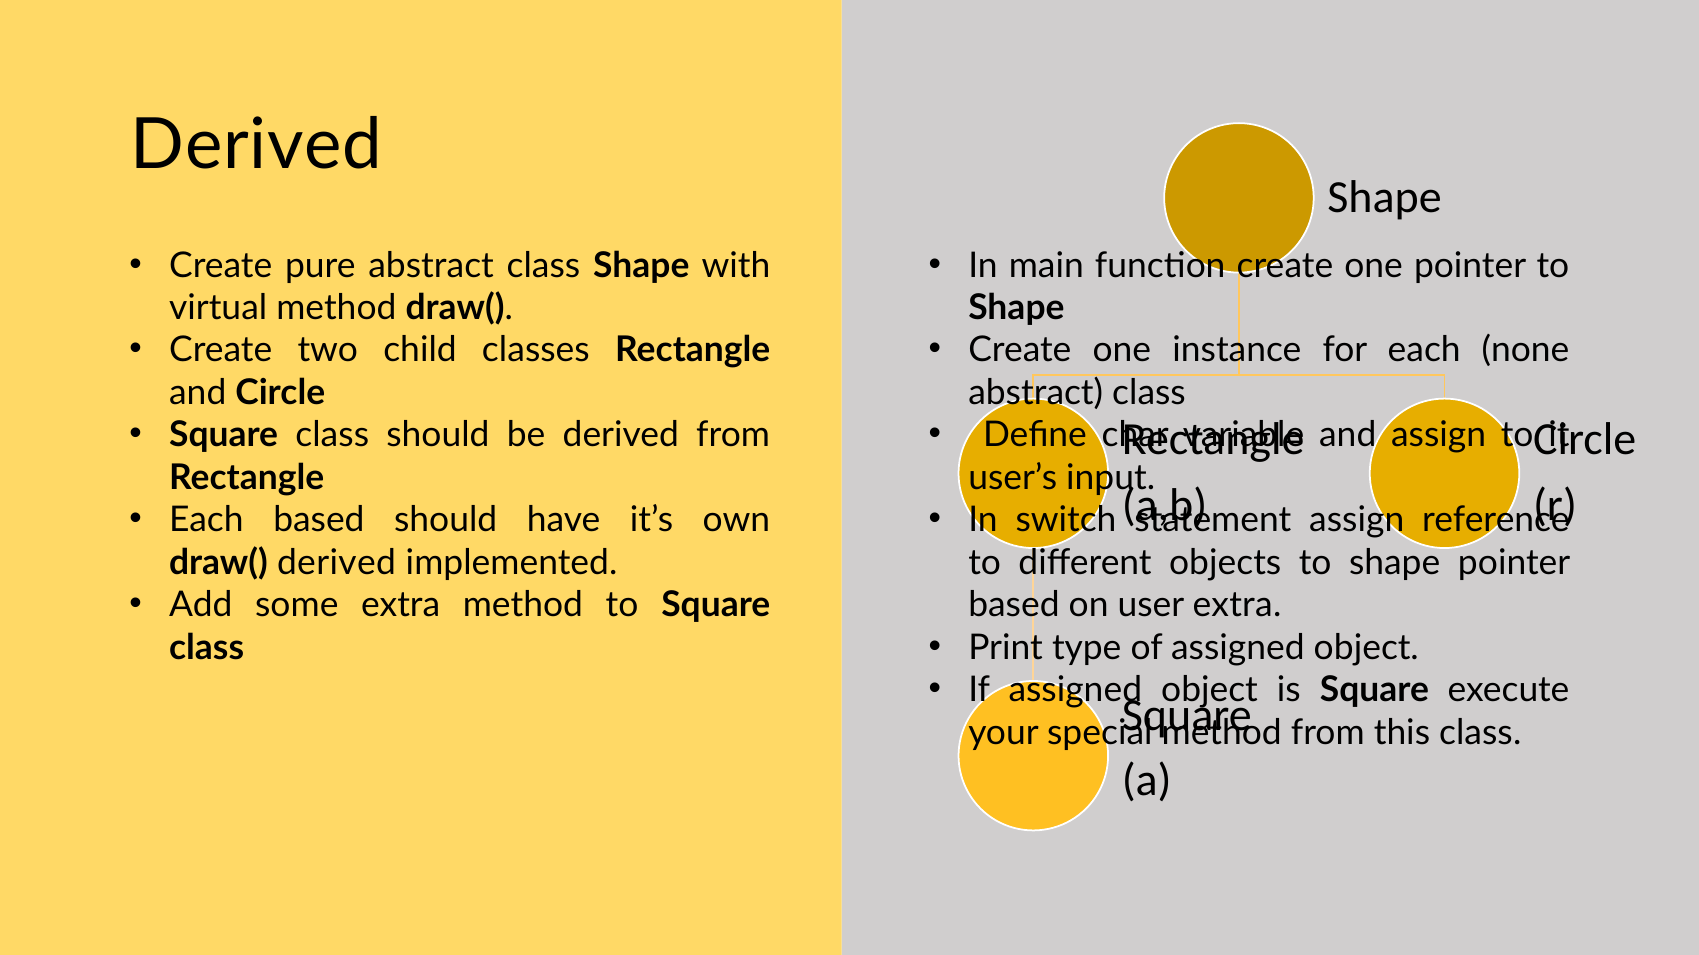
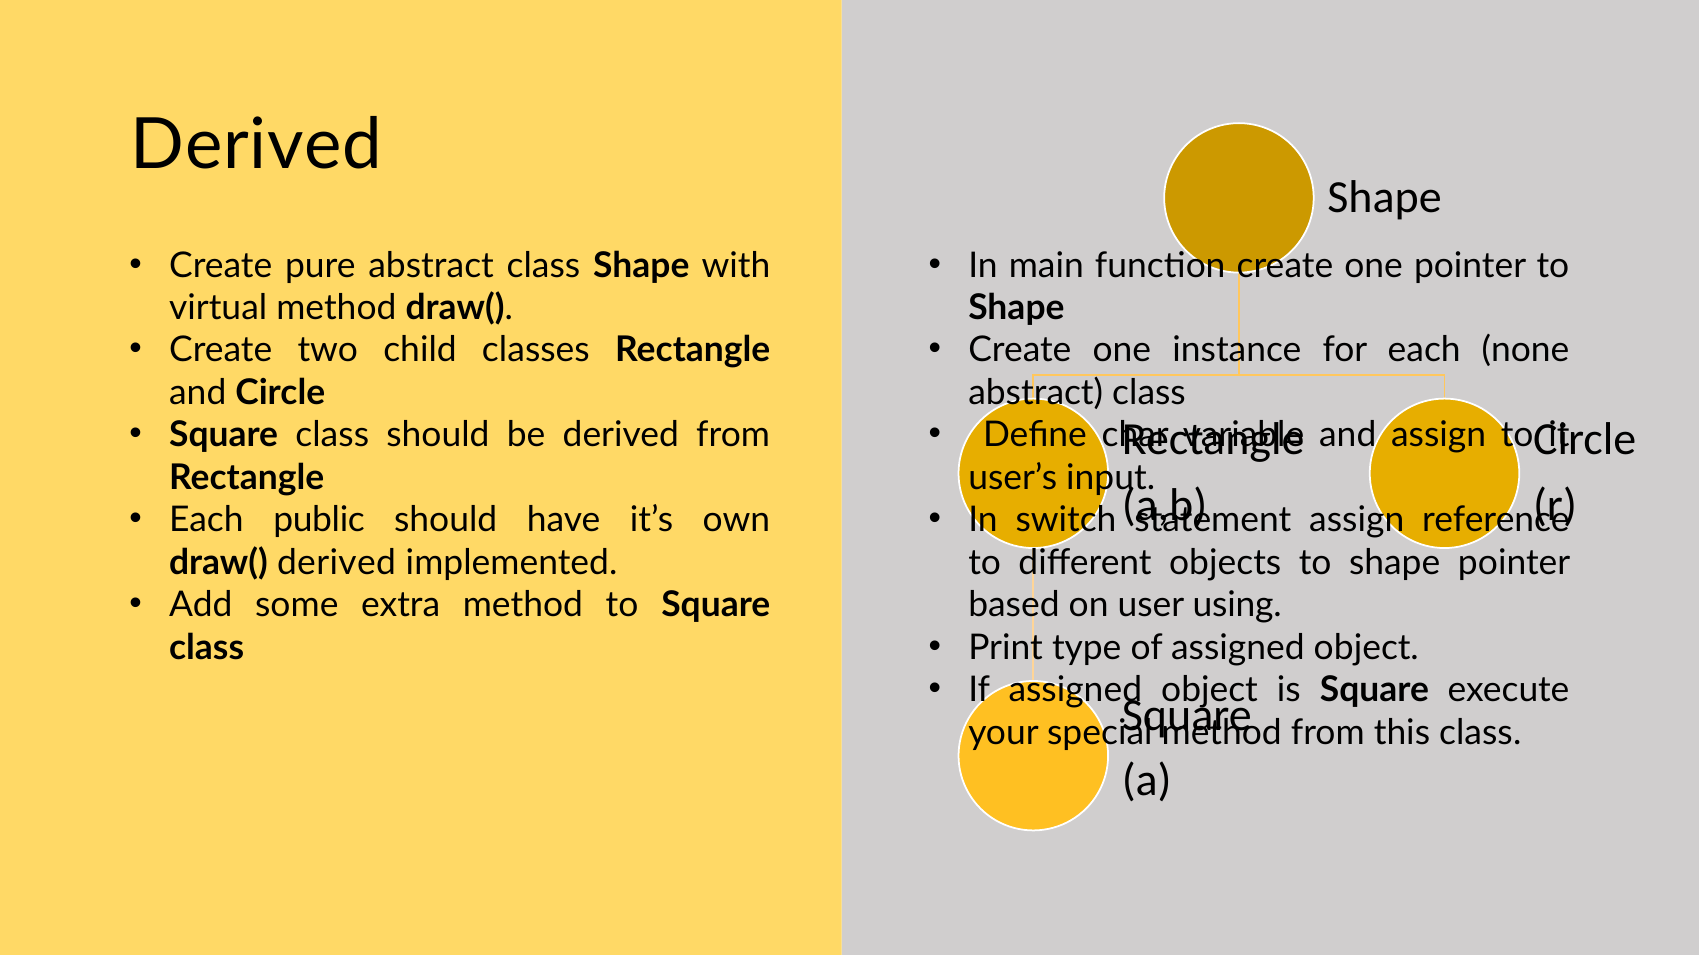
Each based: based -> public
user extra: extra -> using
